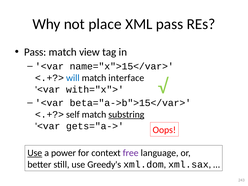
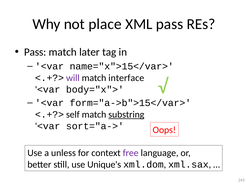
view: view -> later
will colour: blue -> purple
with="x">: with="x"> -> body="x">
beta="a->b">15</var>: beta="a->b">15</var> -> form="a->b">15</var>
gets="a->: gets="a-> -> sort="a->
Use at (35, 153) underline: present -> none
power: power -> unless
Greedy's: Greedy's -> Unique's
